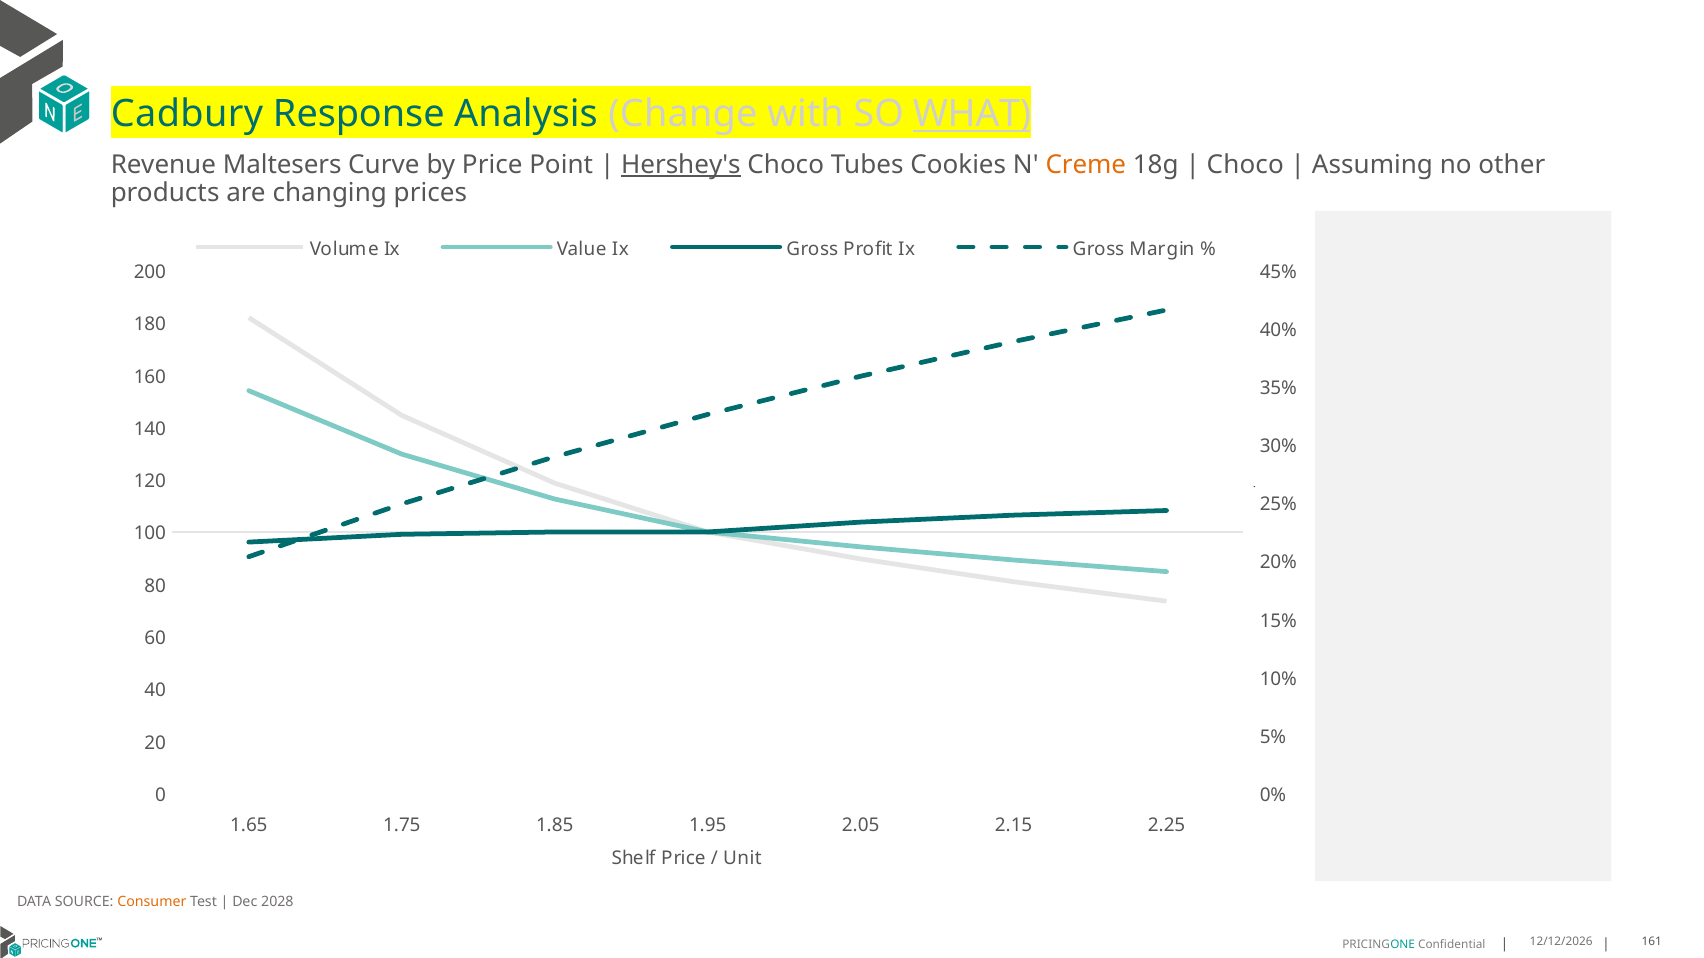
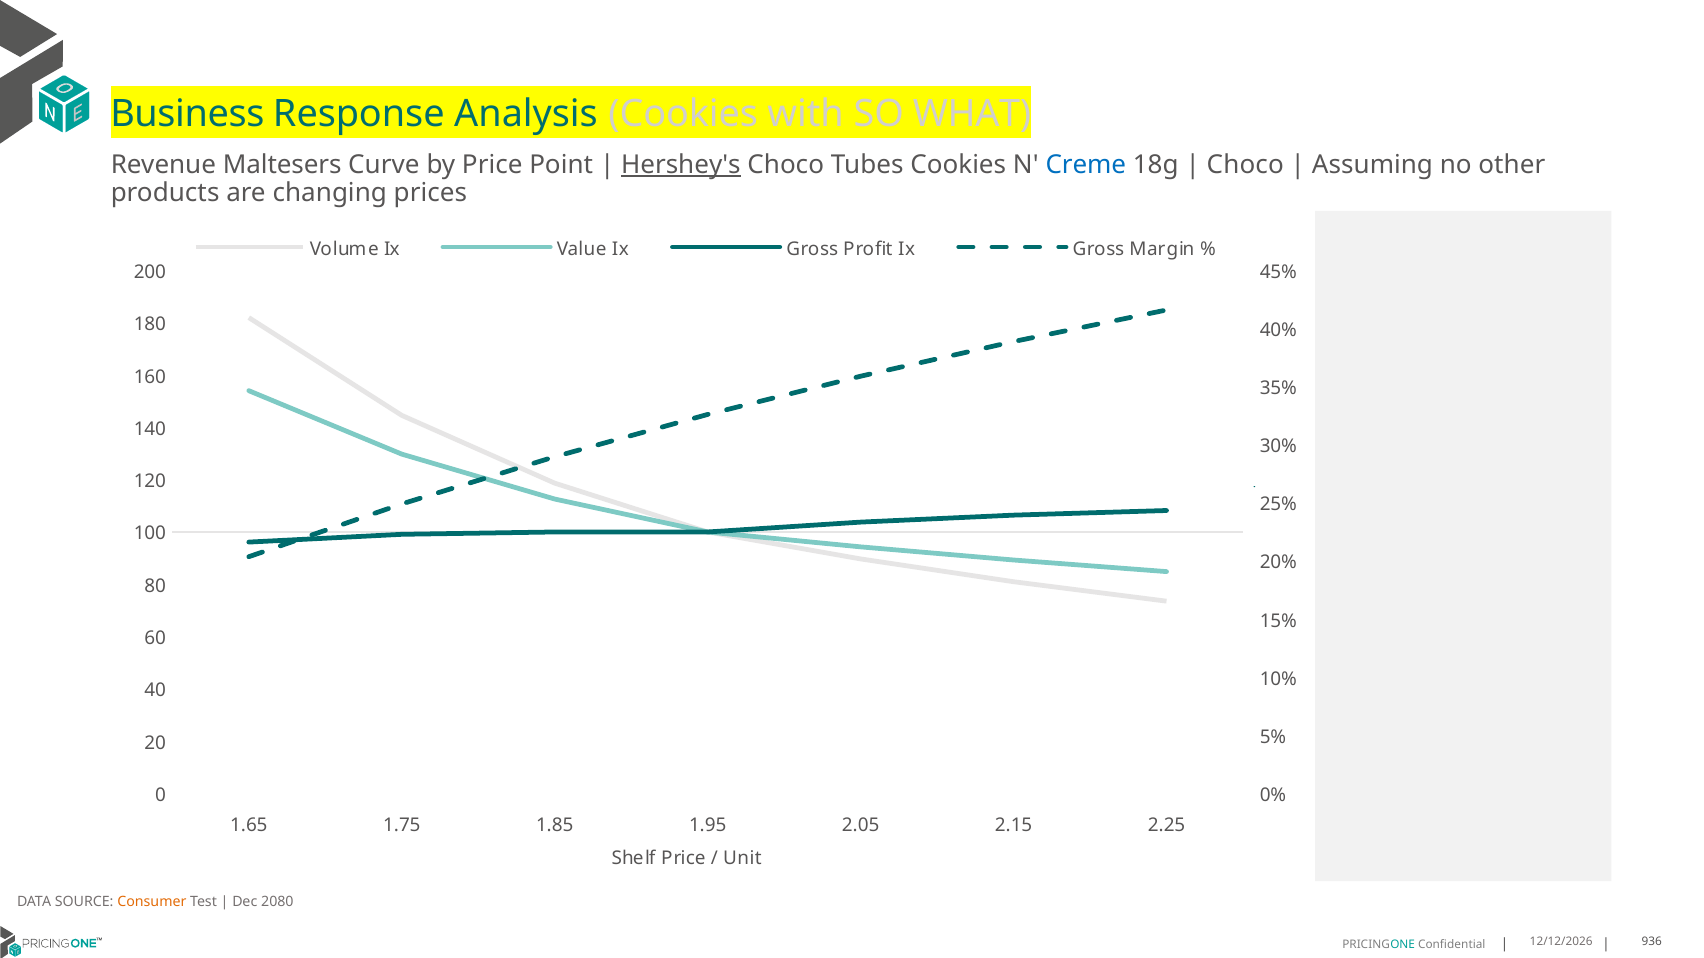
Cadbury: Cadbury -> Business
Analysis Change: Change -> Cookies
WHAT underline: present -> none
Creme colour: orange -> blue
2028: 2028 -> 2080
161: 161 -> 936
